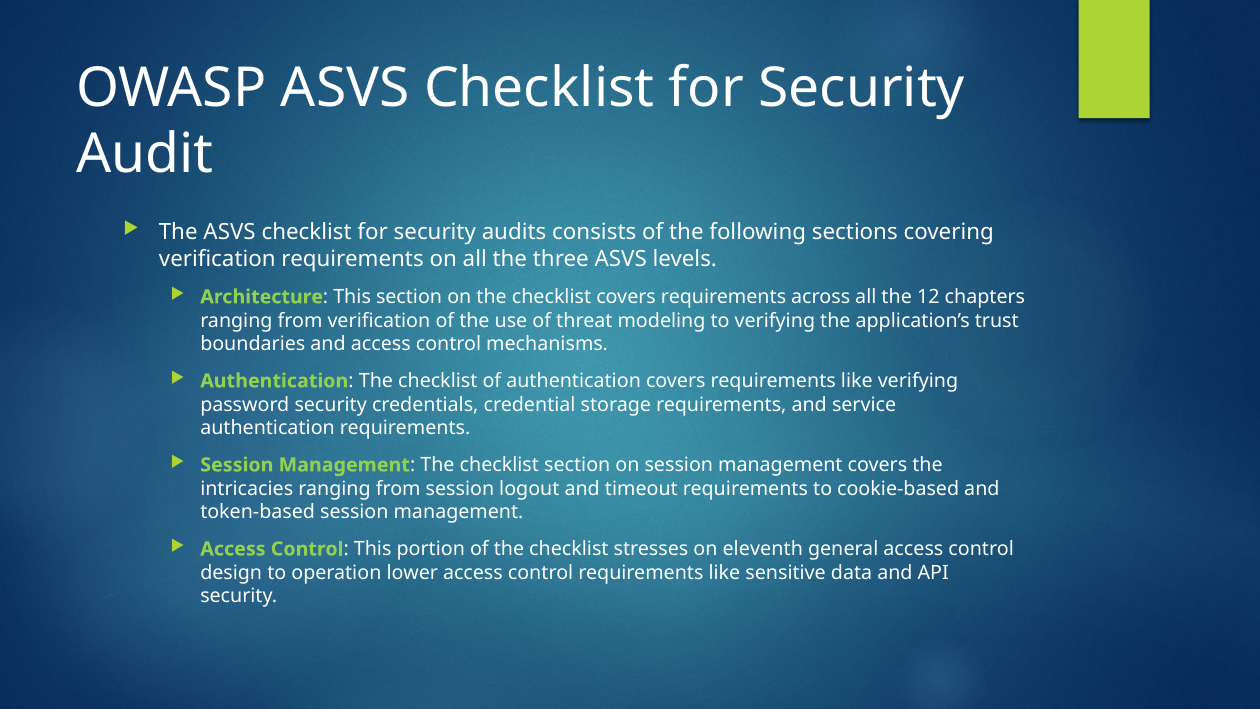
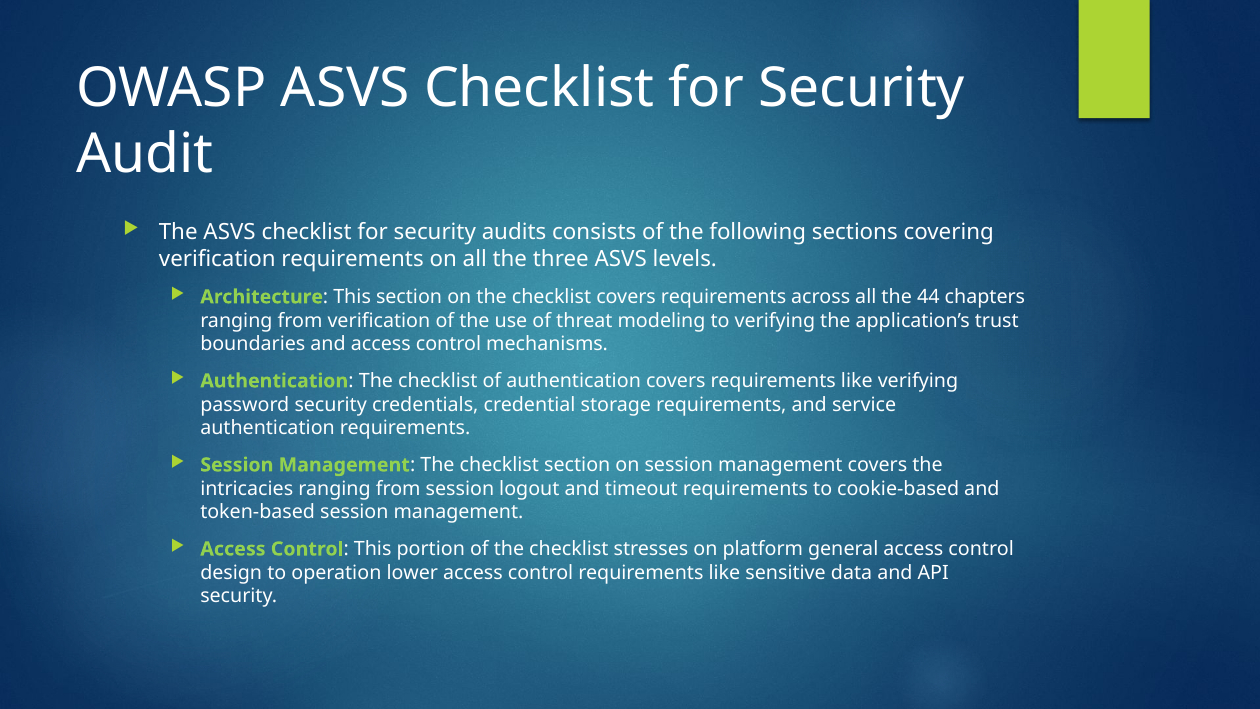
12: 12 -> 44
eleventh: eleventh -> platform
